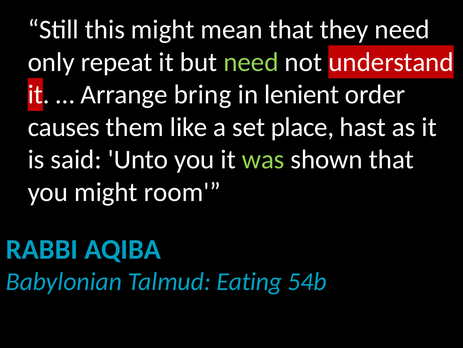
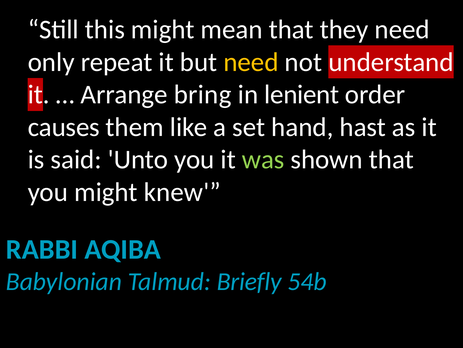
need at (251, 62) colour: light green -> yellow
place: place -> hand
room: room -> knew
Eating: Eating -> Briefly
